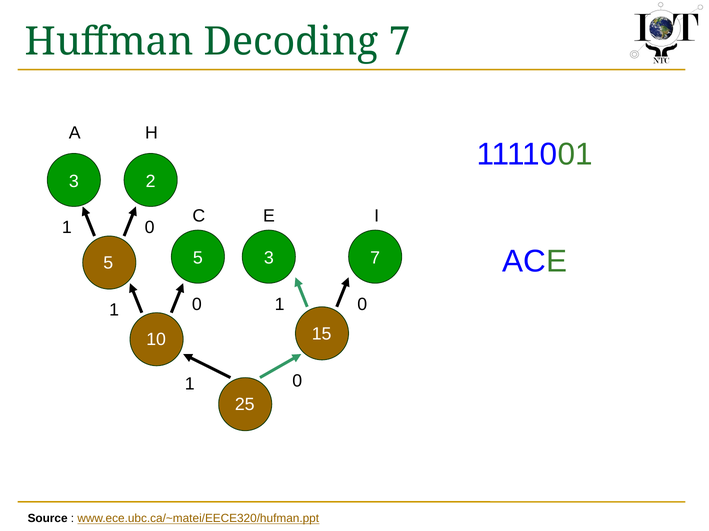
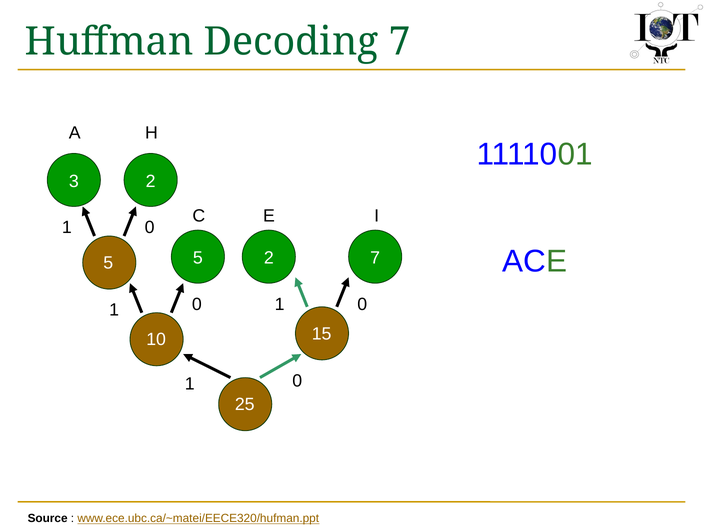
5 3: 3 -> 2
